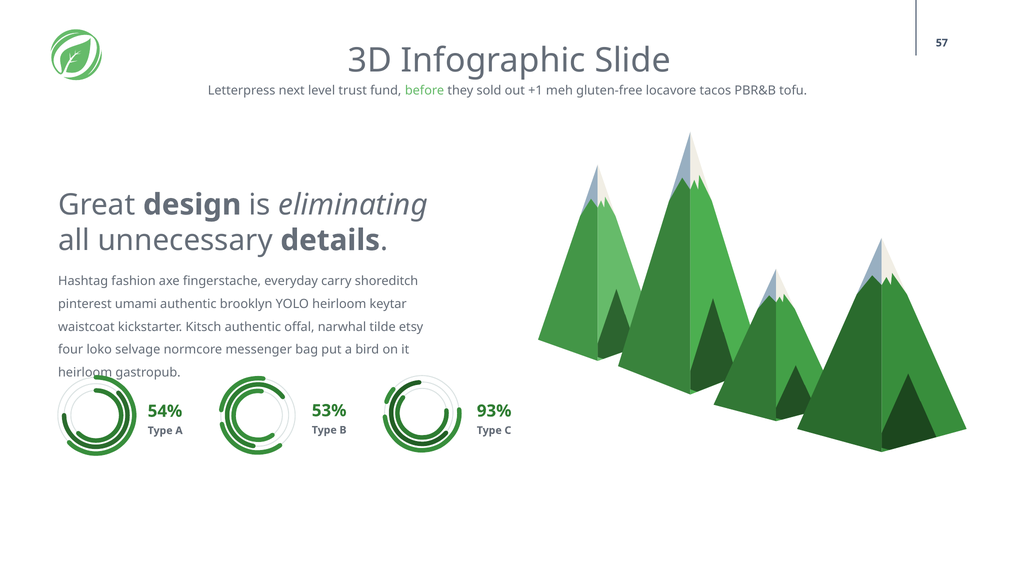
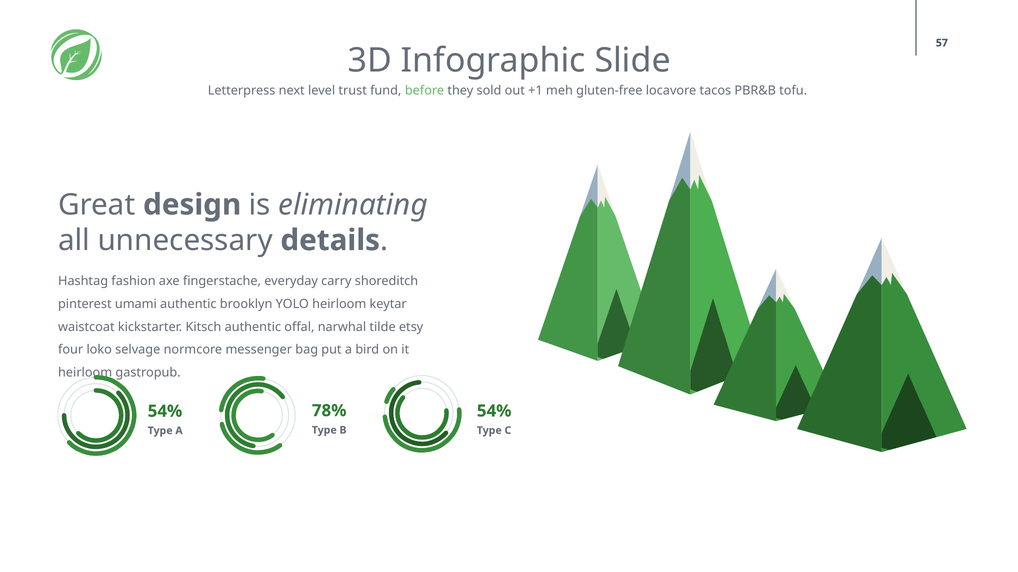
53%: 53% -> 78%
93% at (494, 411): 93% -> 54%
